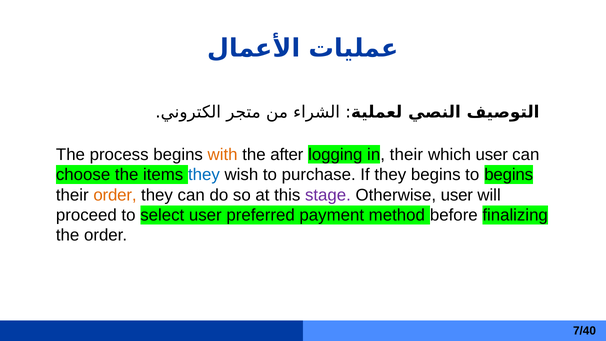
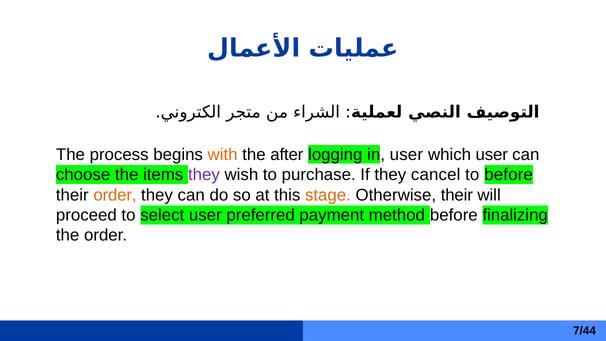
in their: their -> user
they at (204, 175) colour: blue -> purple
they begins: begins -> cancel
to begins: begins -> before
stage colour: purple -> orange
Otherwise user: user -> their
7/40: 7/40 -> 7/44
